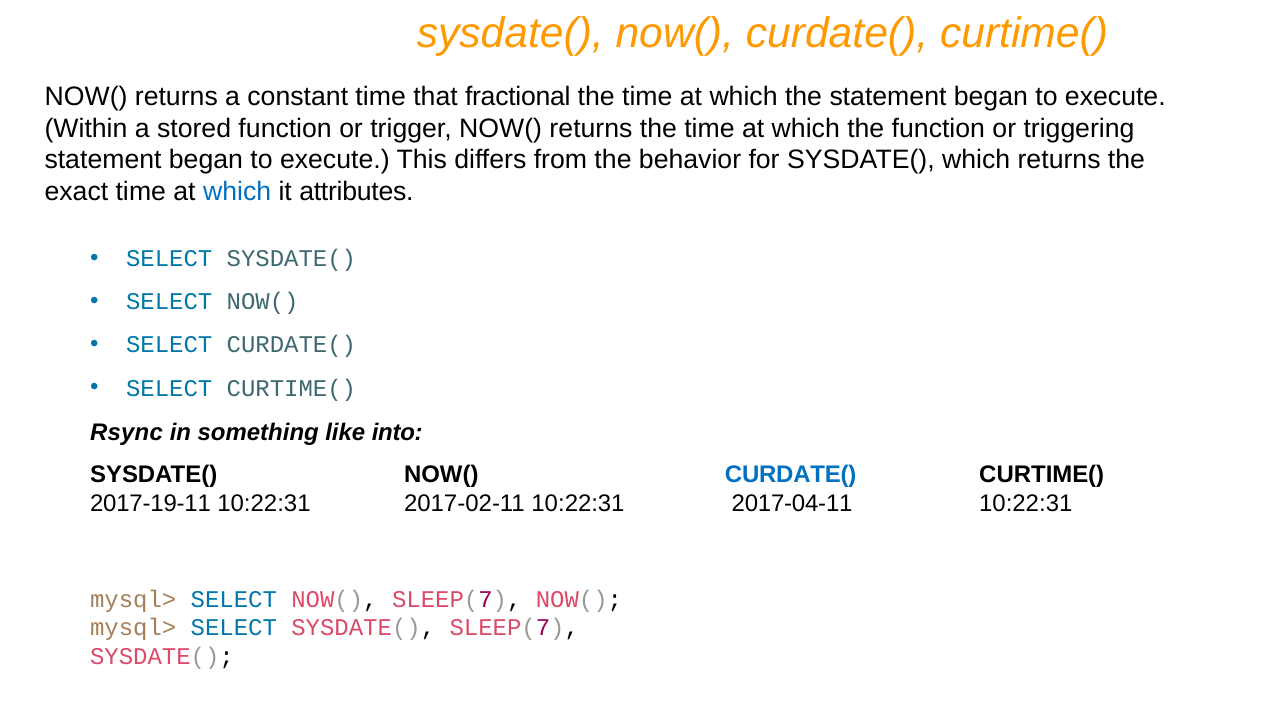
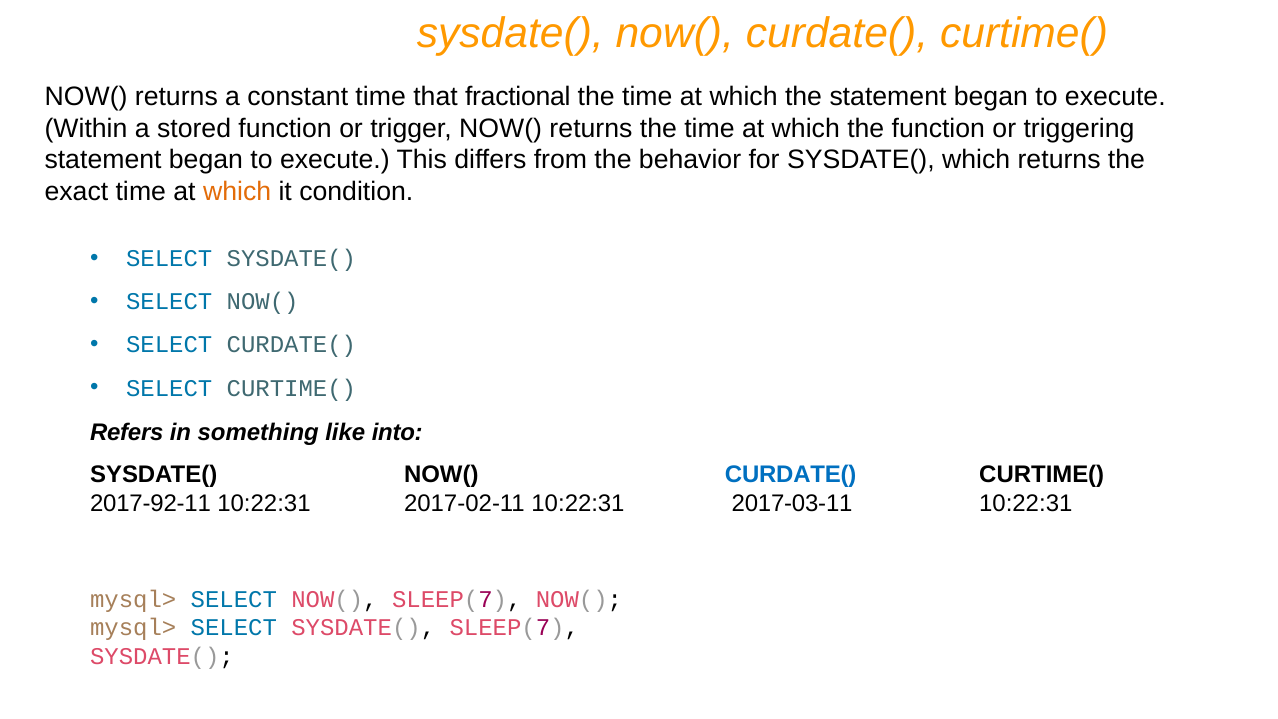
which at (237, 192) colour: blue -> orange
attributes: attributes -> condition
Rsync: Rsync -> Refers
2017-19-11: 2017-19-11 -> 2017-92-11
2017-04-11: 2017-04-11 -> 2017-03-11
